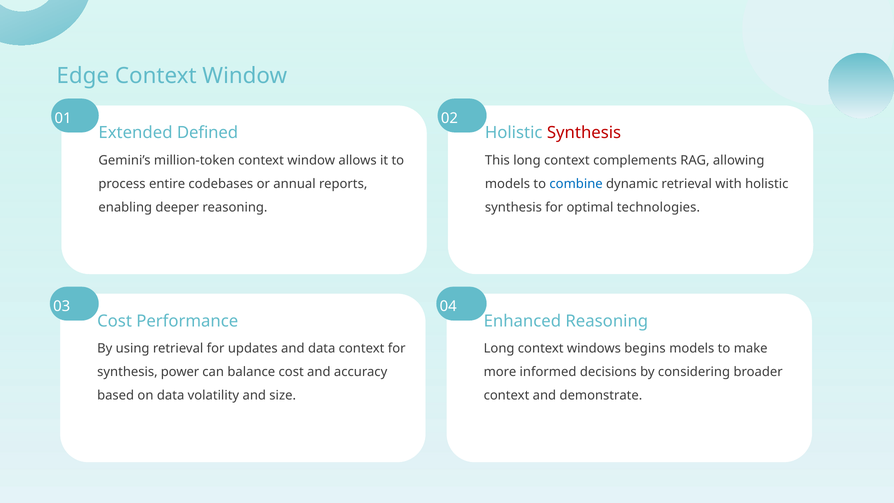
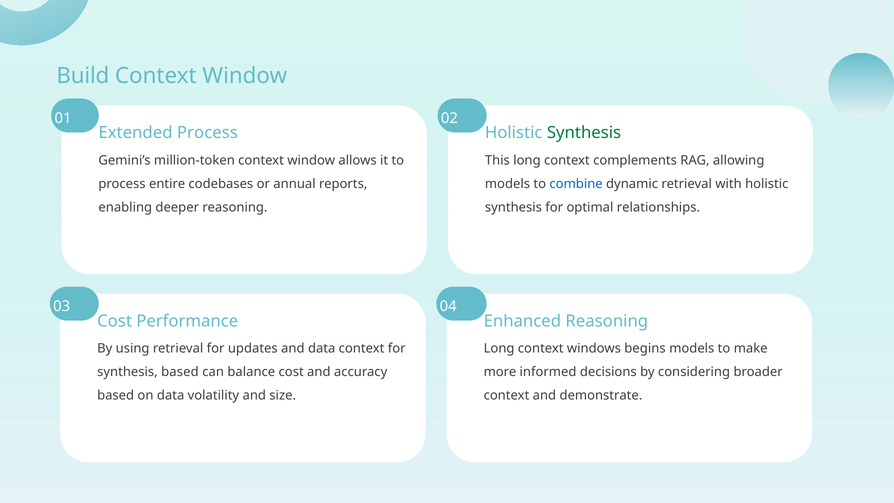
Edge: Edge -> Build
Extended Defined: Defined -> Process
Synthesis at (584, 133) colour: red -> green
technologies: technologies -> relationships
synthesis power: power -> based
